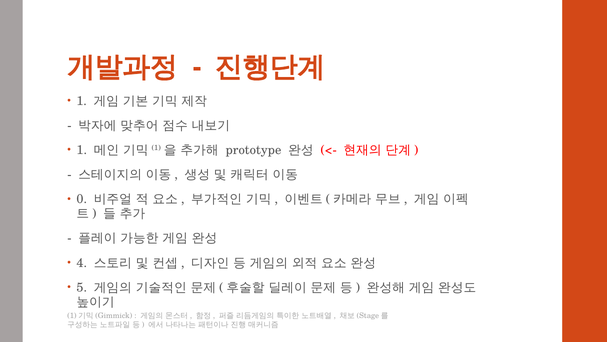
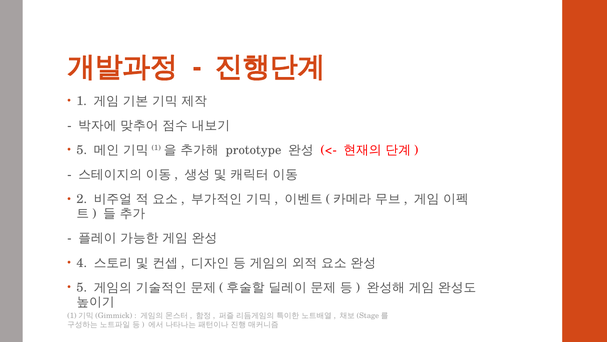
1 at (82, 150): 1 -> 5
0: 0 -> 2
